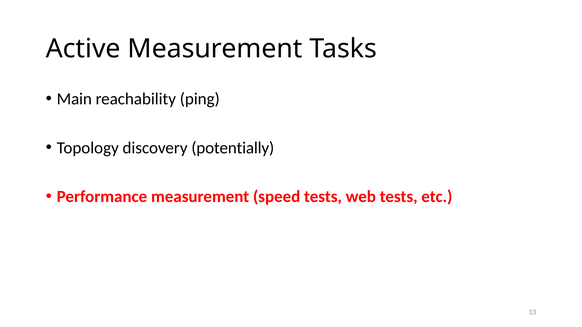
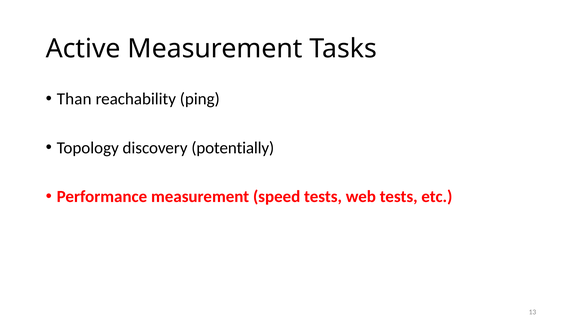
Main: Main -> Than
